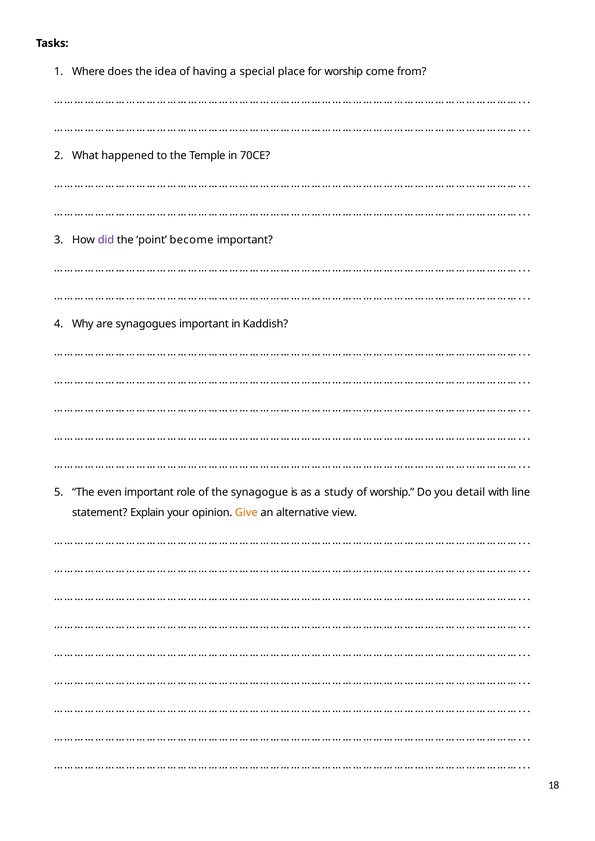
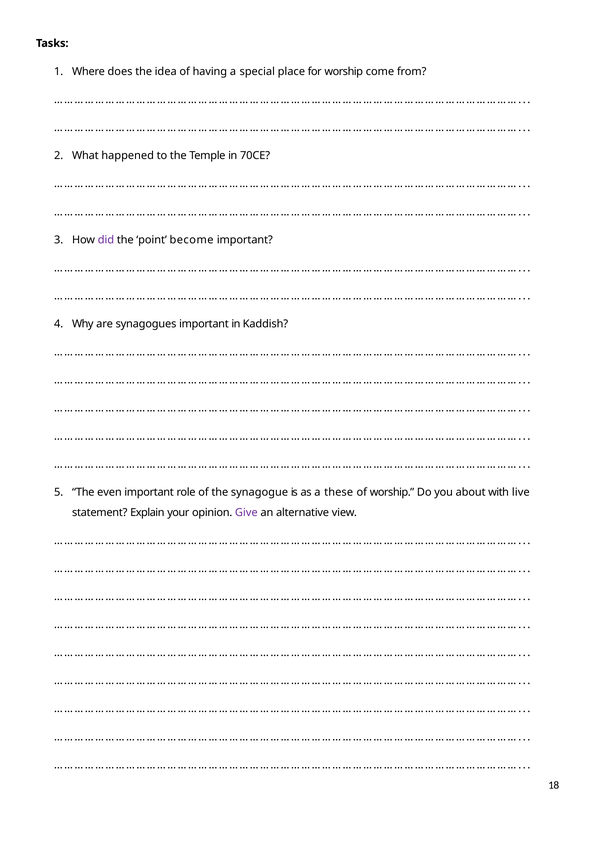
study: study -> these
detail: detail -> about
line: line -> live
Give colour: orange -> purple
